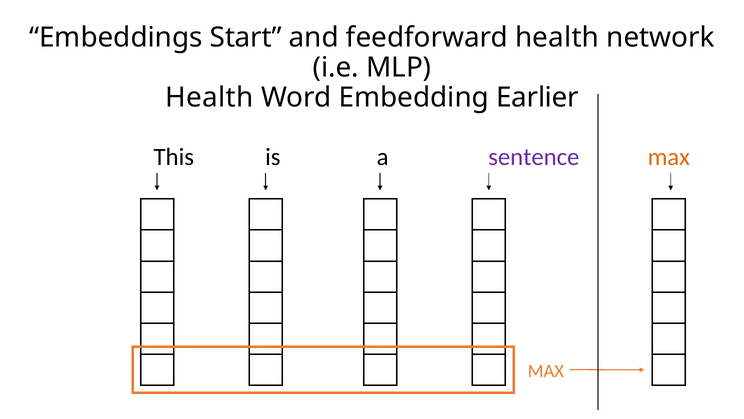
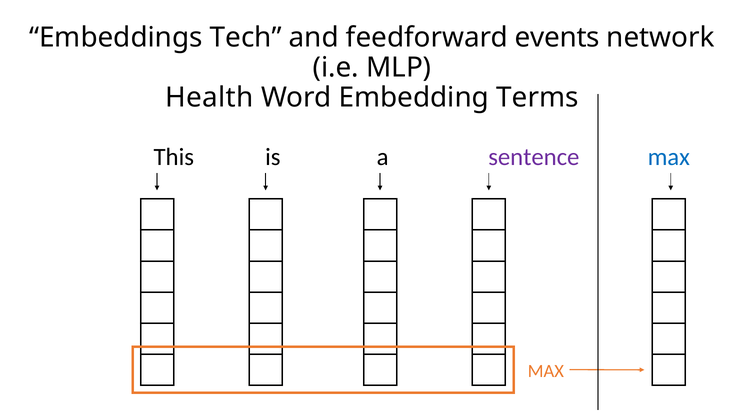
Start: Start -> Tech
feedforward health: health -> events
Earlier: Earlier -> Terms
max at (669, 157) colour: orange -> blue
